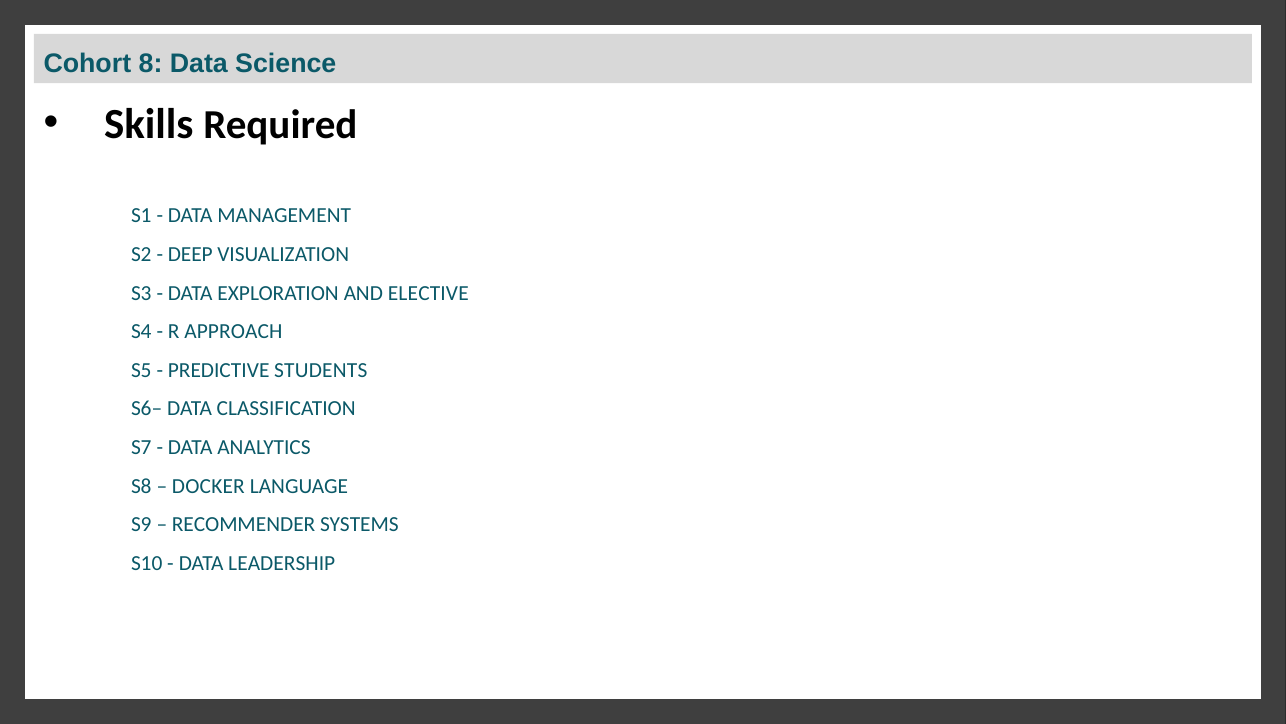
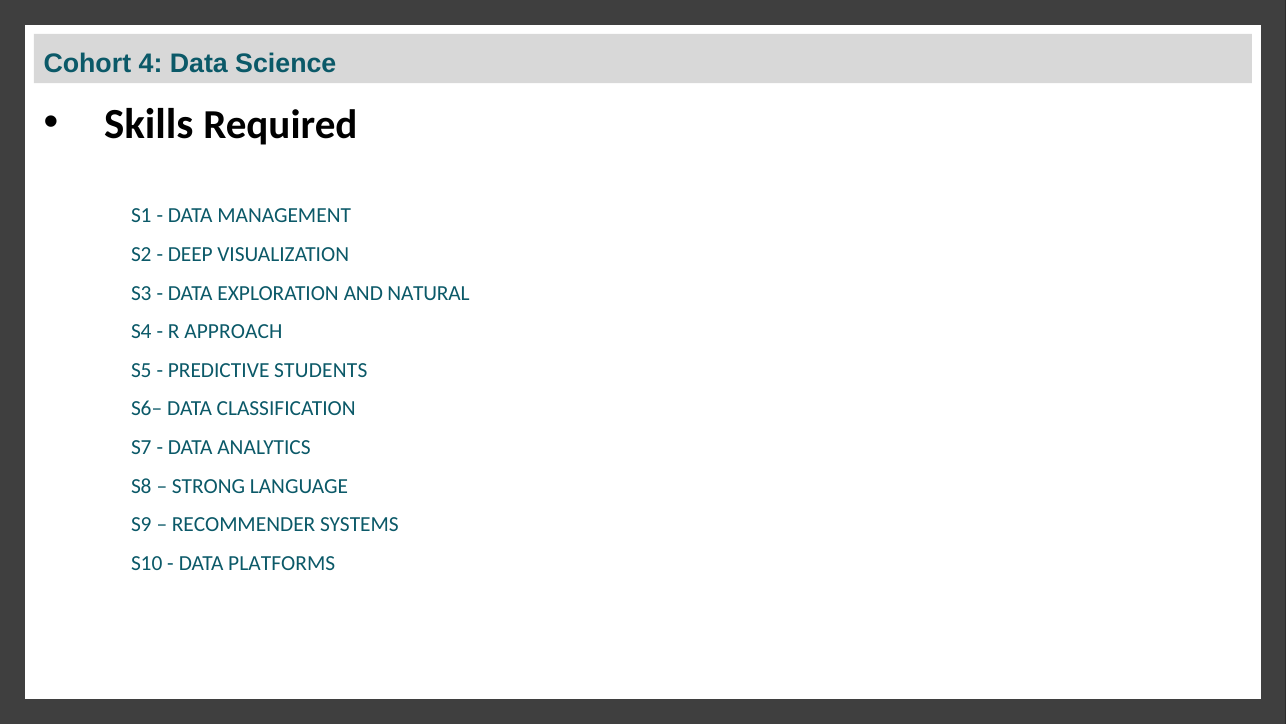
8: 8 -> 4
ELECTIVE: ELECTIVE -> NATURAL
DOCKER: DOCKER -> STRONG
LEADERSHIP: LEADERSHIP -> PLATFORMS
